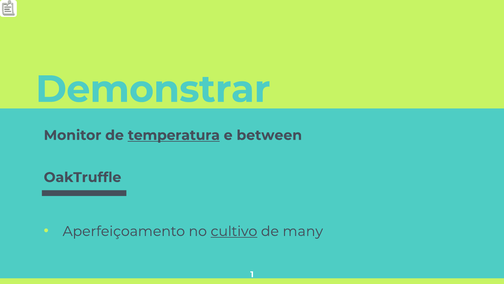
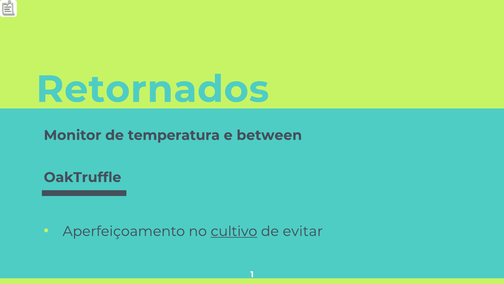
Demonstrar: Demonstrar -> Retornados
temperatura underline: present -> none
many: many -> evitar
